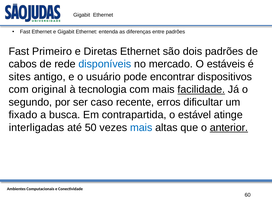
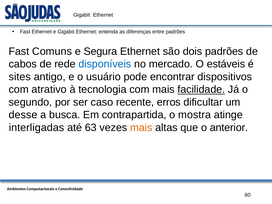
Primeiro: Primeiro -> Comuns
Diretas: Diretas -> Segura
original: original -> atrativo
fixado: fixado -> desse
estável: estável -> mostra
50: 50 -> 63
mais at (141, 128) colour: blue -> orange
anterior underline: present -> none
